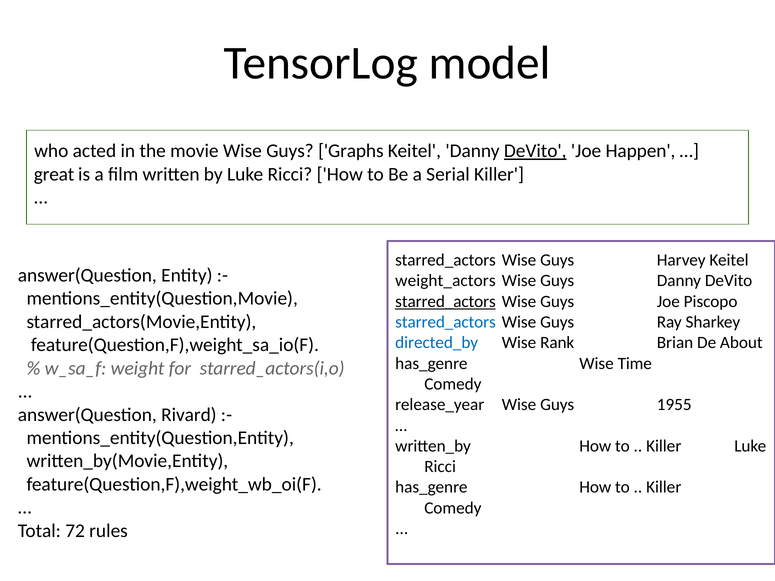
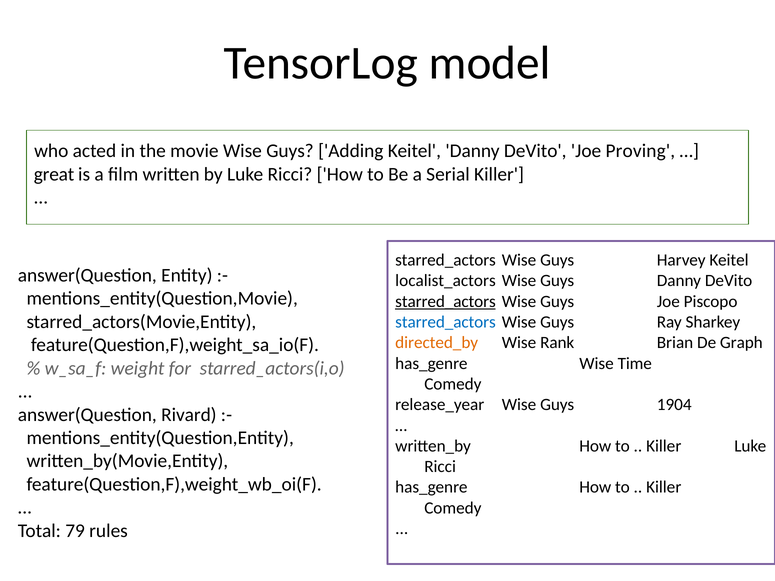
Graphs: Graphs -> Adding
DeVito at (535, 151) underline: present -> none
Happen: Happen -> Proving
weight_actors: weight_actors -> localist_actors
directed_by colour: blue -> orange
About: About -> Graph
1955: 1955 -> 1904
72: 72 -> 79
